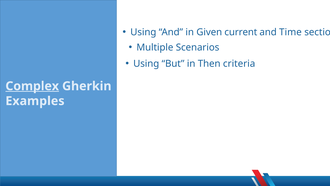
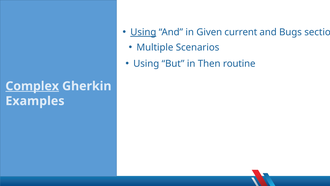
Using at (143, 32) underline: none -> present
Time: Time -> Bugs
criteria: criteria -> routine
